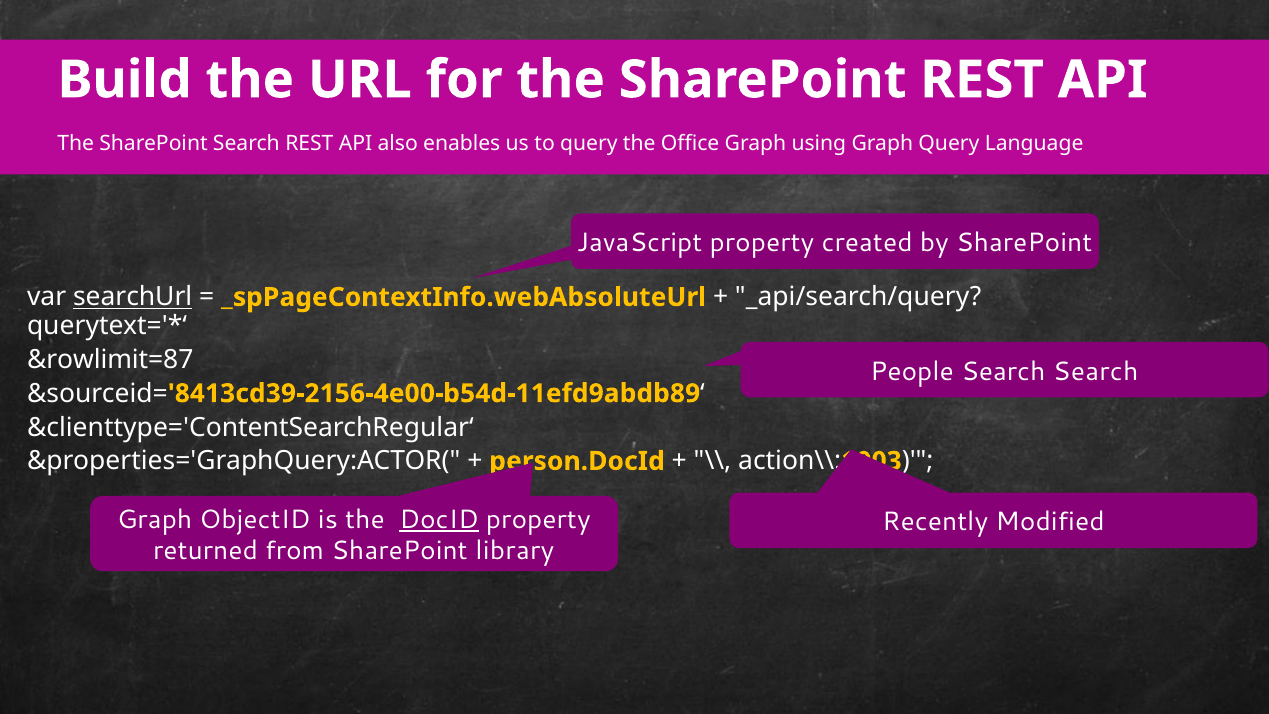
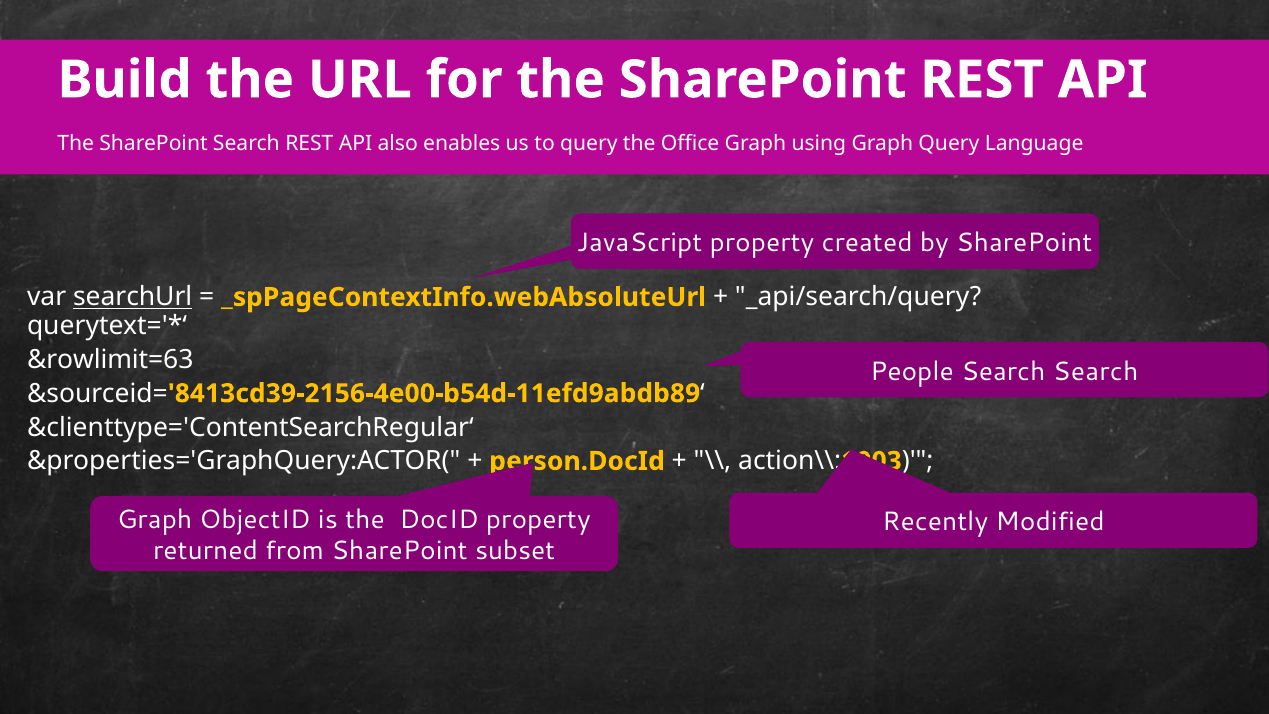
&rowlimit=87: &rowlimit=87 -> &rowlimit=63
DocID underline: present -> none
library: library -> subset
